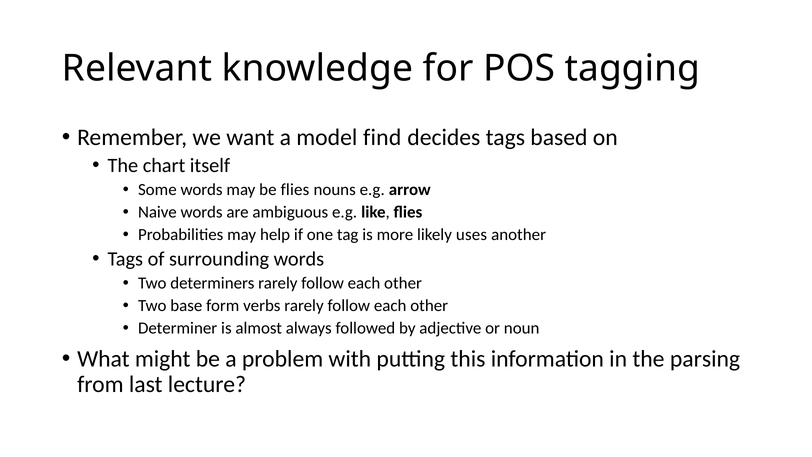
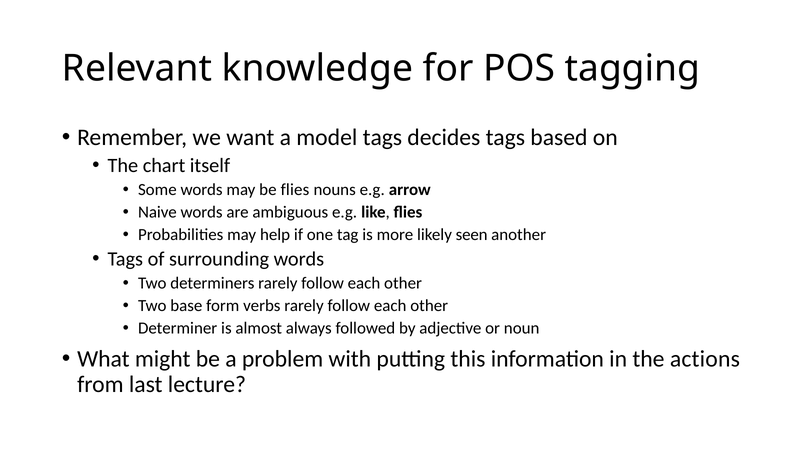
model find: find -> tags
uses: uses -> seen
parsing: parsing -> actions
